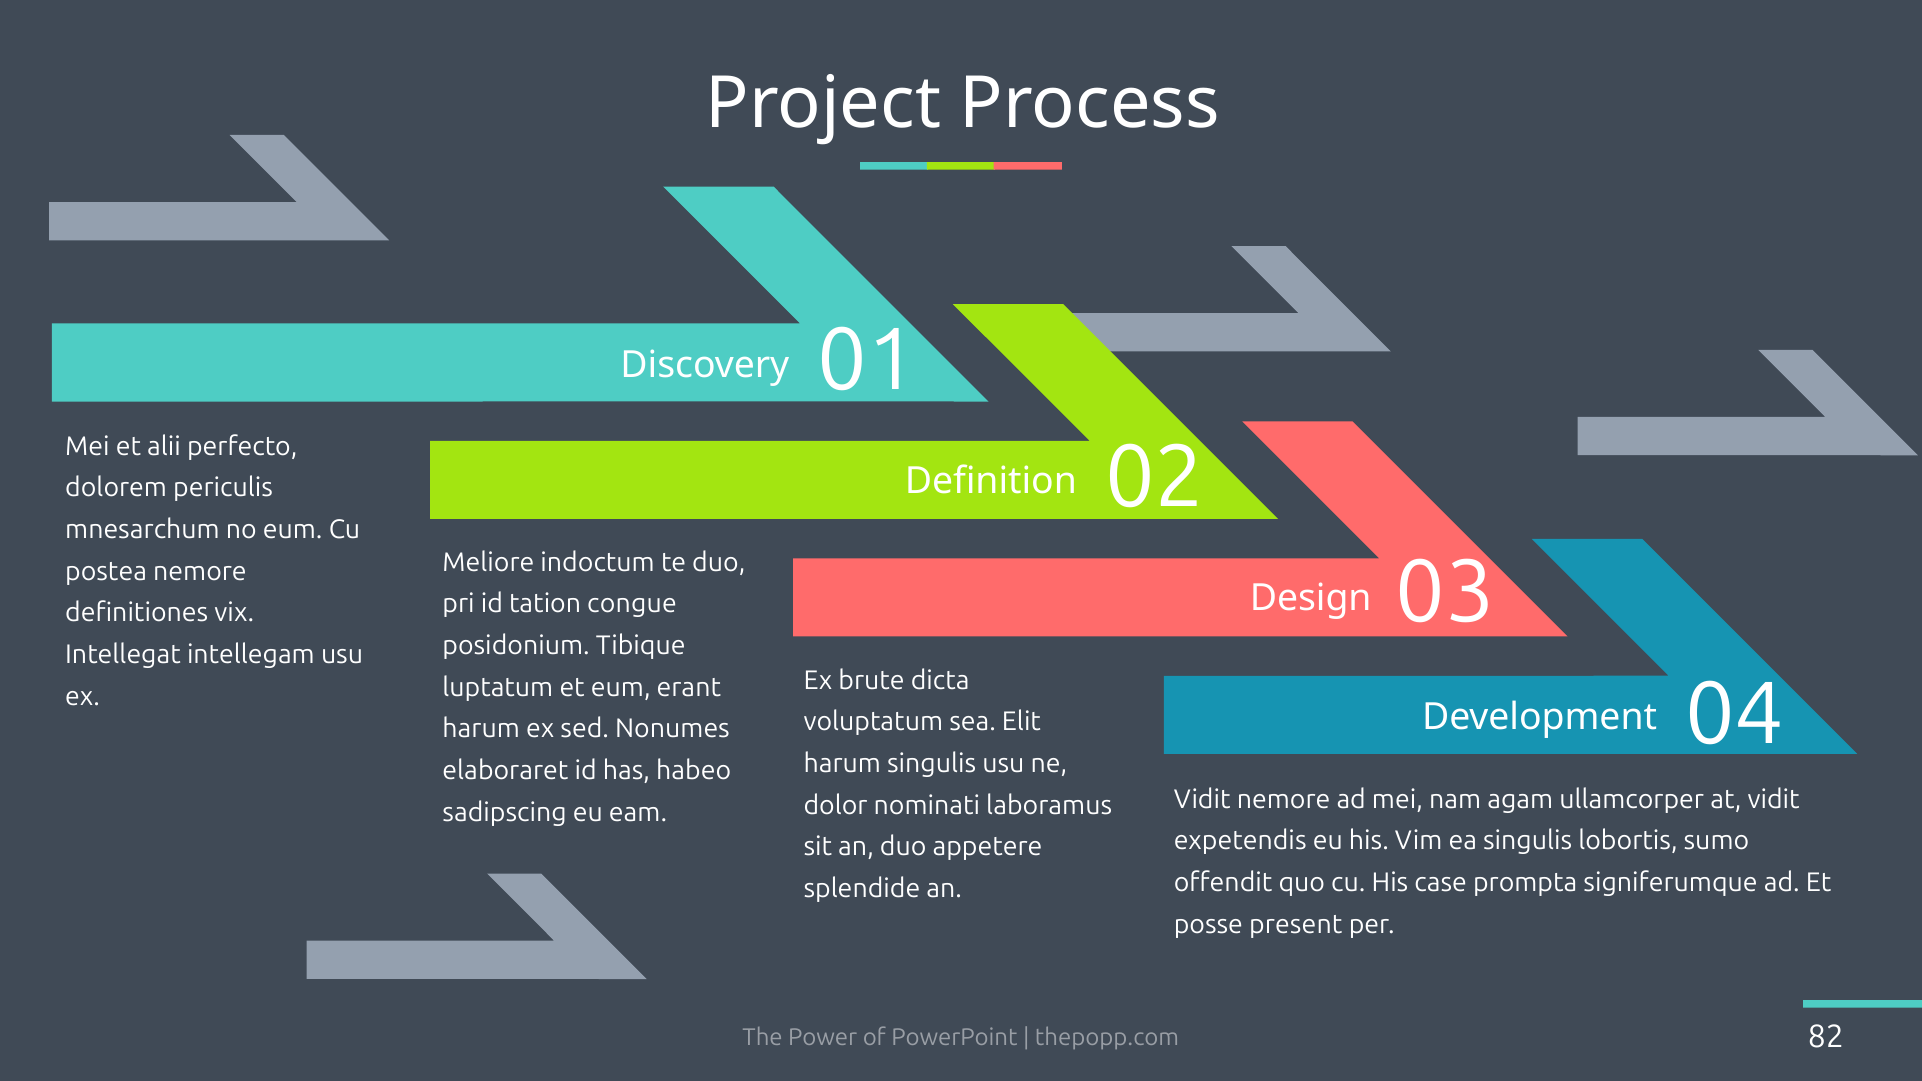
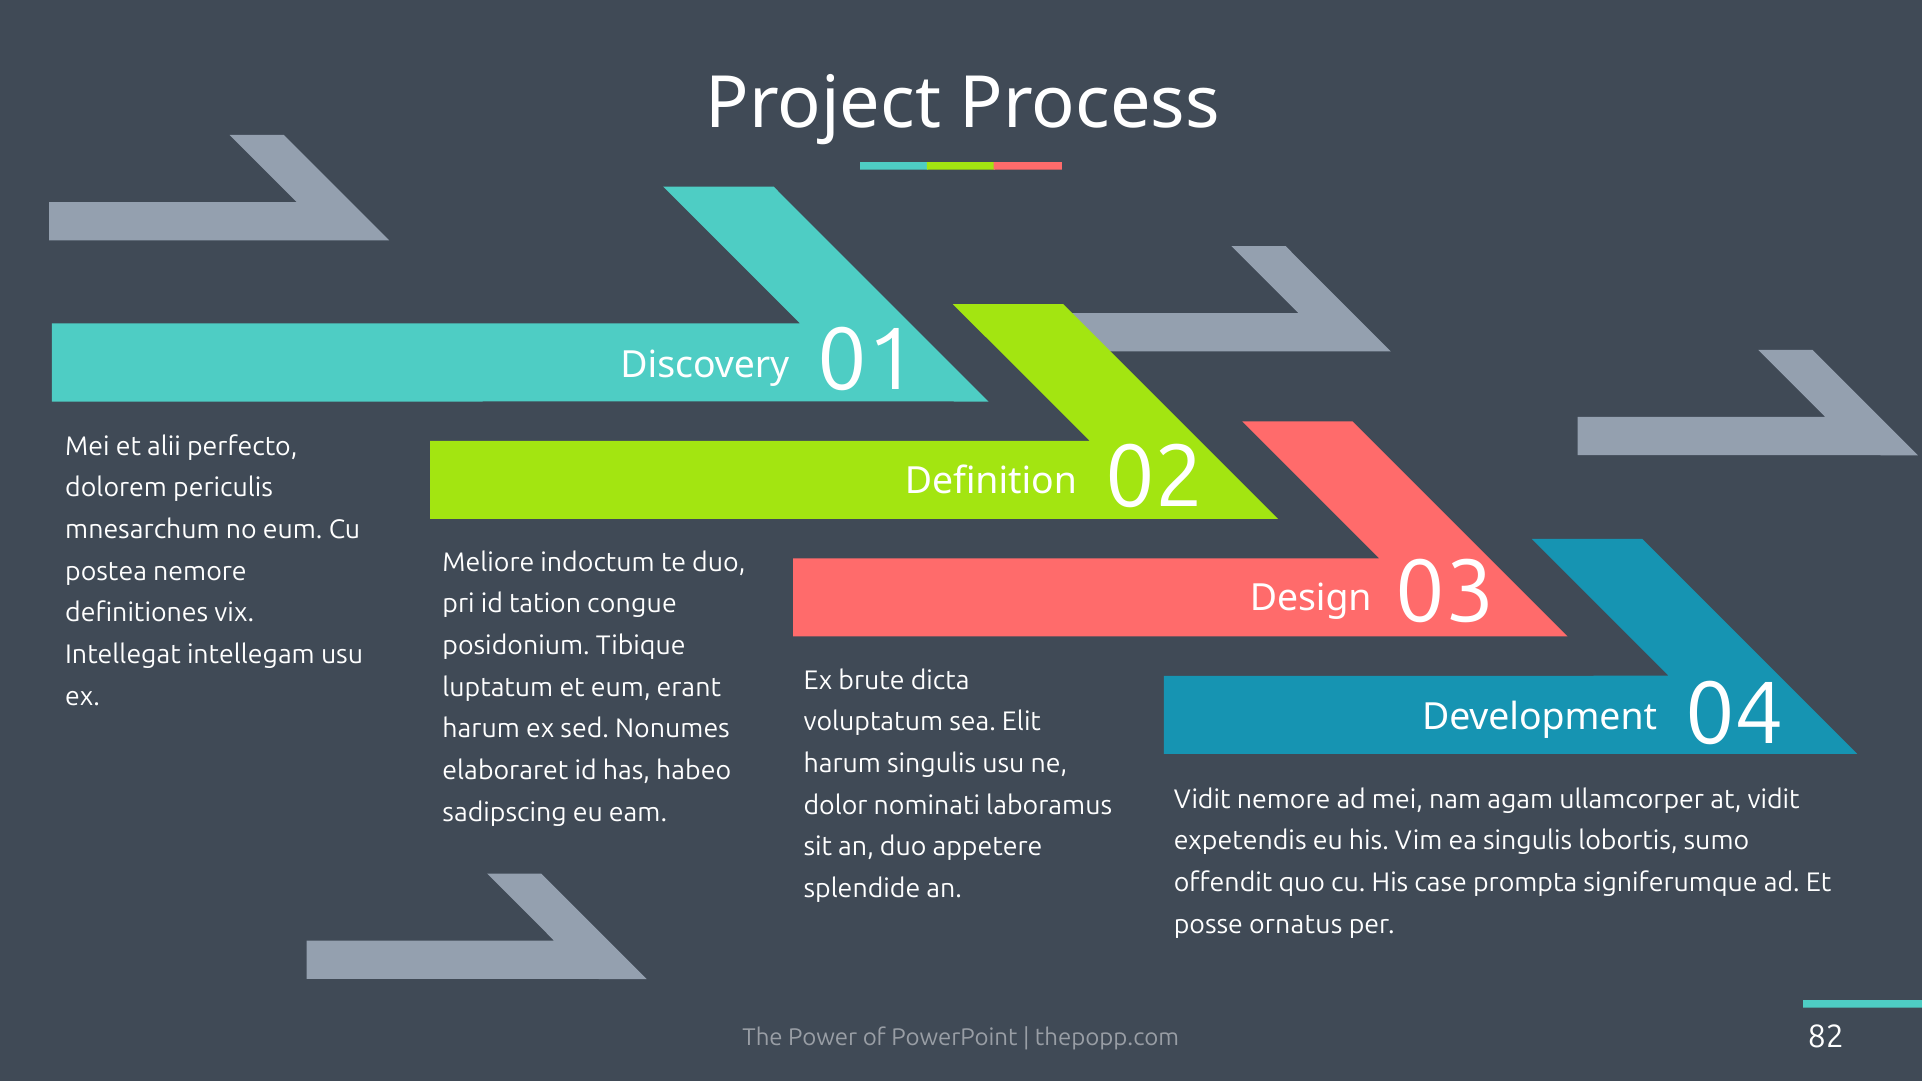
present: present -> ornatus
